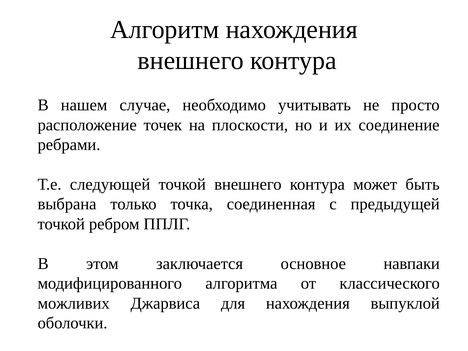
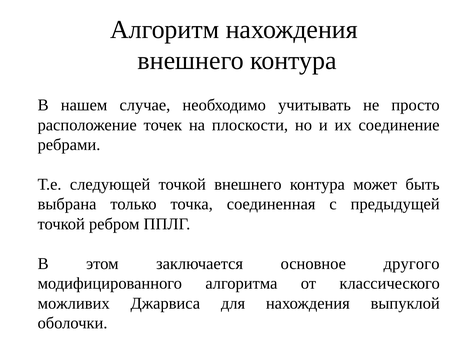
навпаки: навпаки -> другого
